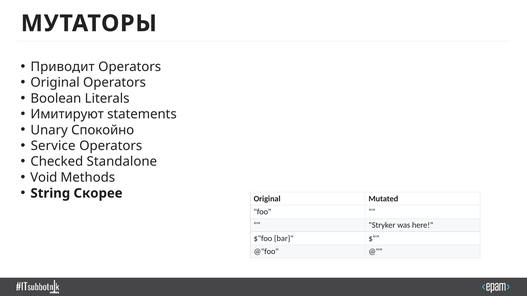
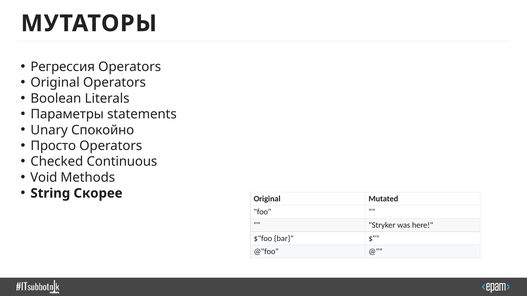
Приводит: Приводит -> Регрессия
Имитируют: Имитируют -> Параметры
Service: Service -> Просто
Standalone: Standalone -> Continuous
